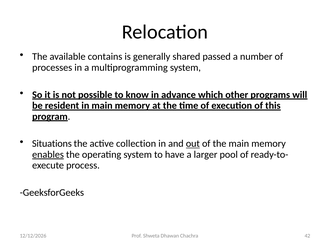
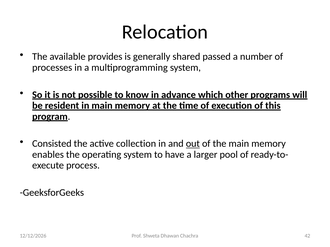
contains: contains -> provides
Situations: Situations -> Consisted
enables underline: present -> none
